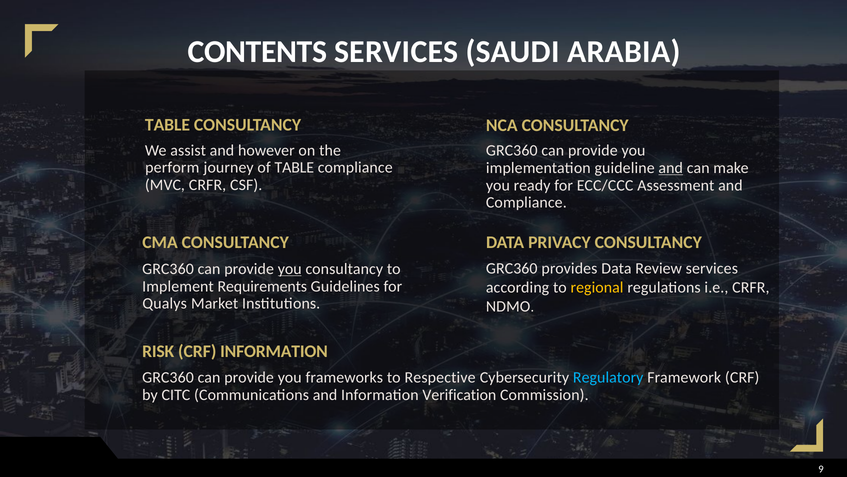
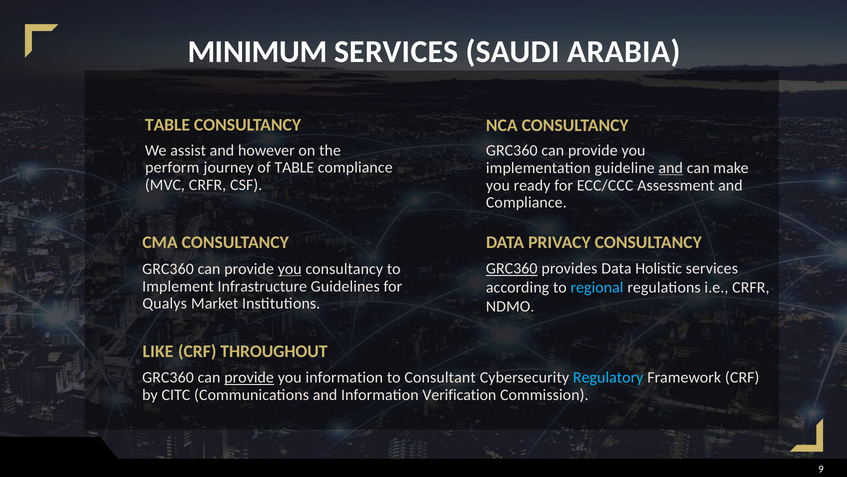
CONTENTS: CONTENTS -> MINIMUM
GRC360 at (512, 268) underline: none -> present
Review: Review -> Holistic
Requirements: Requirements -> Infrastructure
regional colour: yellow -> light blue
RISK: RISK -> LIKE
CRF INFORMATION: INFORMATION -> THROUGHOUT
provide at (249, 377) underline: none -> present
you frameworks: frameworks -> information
Respective: Respective -> Consultant
